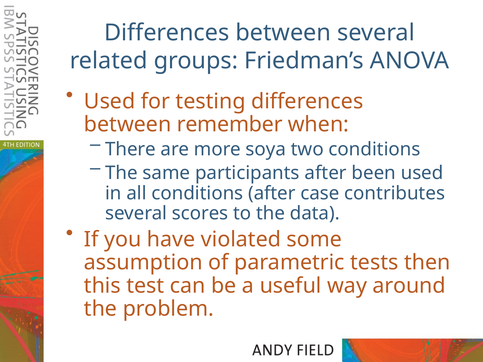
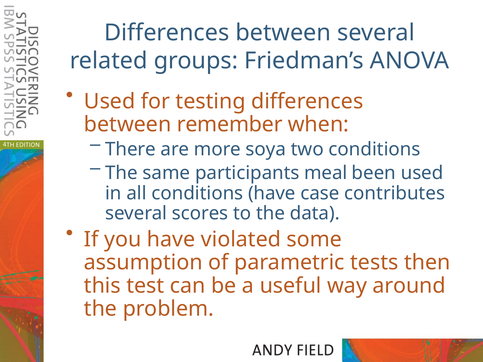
participants after: after -> meal
conditions after: after -> have
